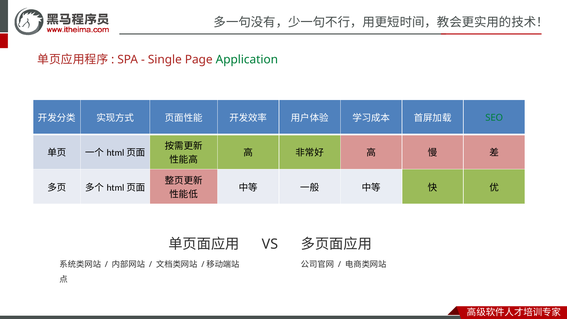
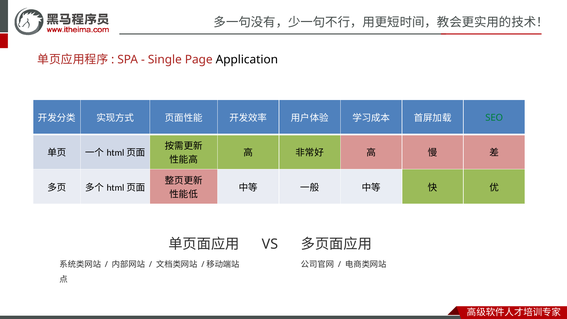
Application colour: green -> black
